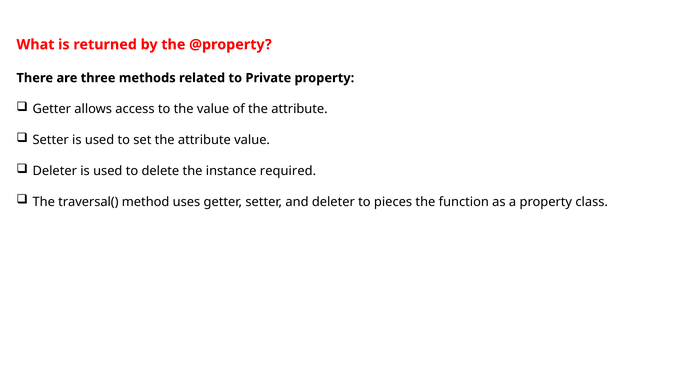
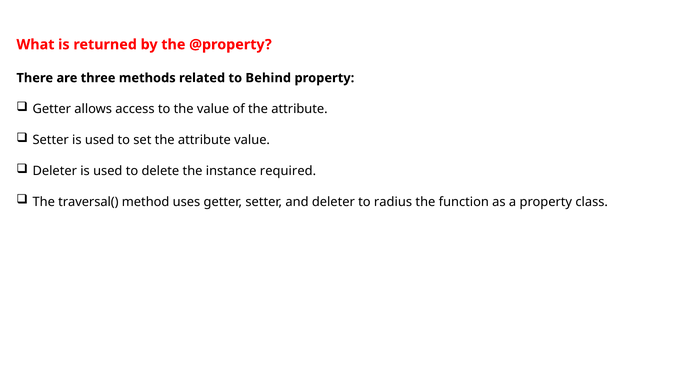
Private: Private -> Behind
pieces: pieces -> radius
